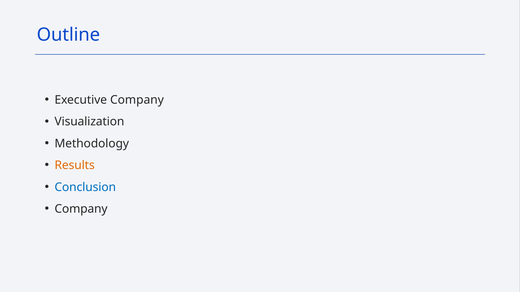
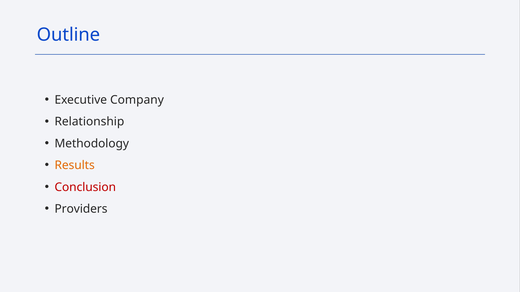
Visualization: Visualization -> Relationship
Conclusion colour: blue -> red
Company at (81, 209): Company -> Providers
